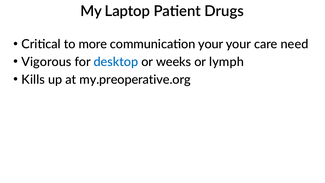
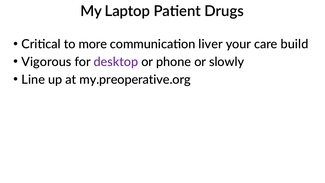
communication your: your -> liver
need: need -> build
desktop colour: blue -> purple
weeks: weeks -> phone
lymph: lymph -> slowly
Kills: Kills -> Line
